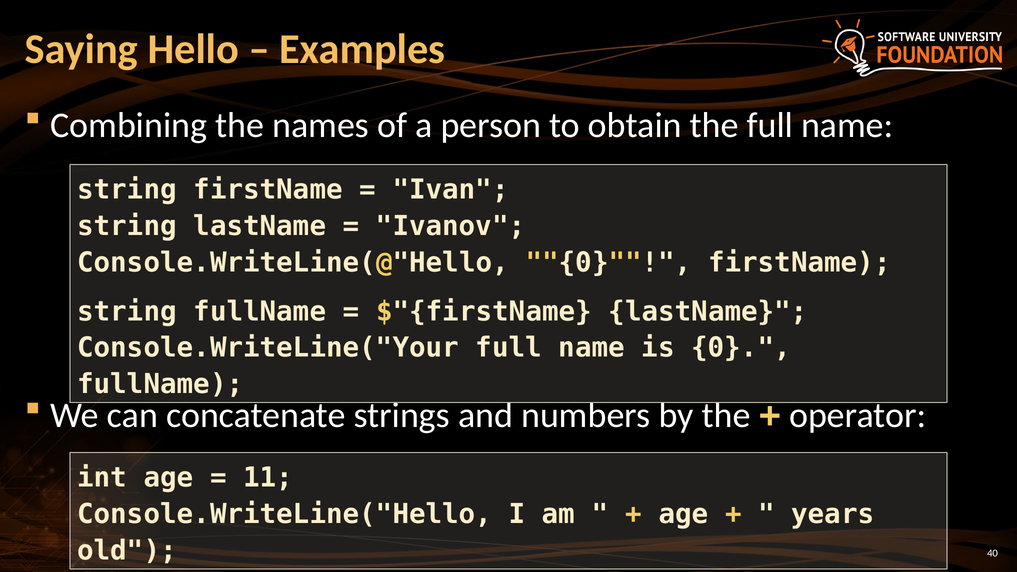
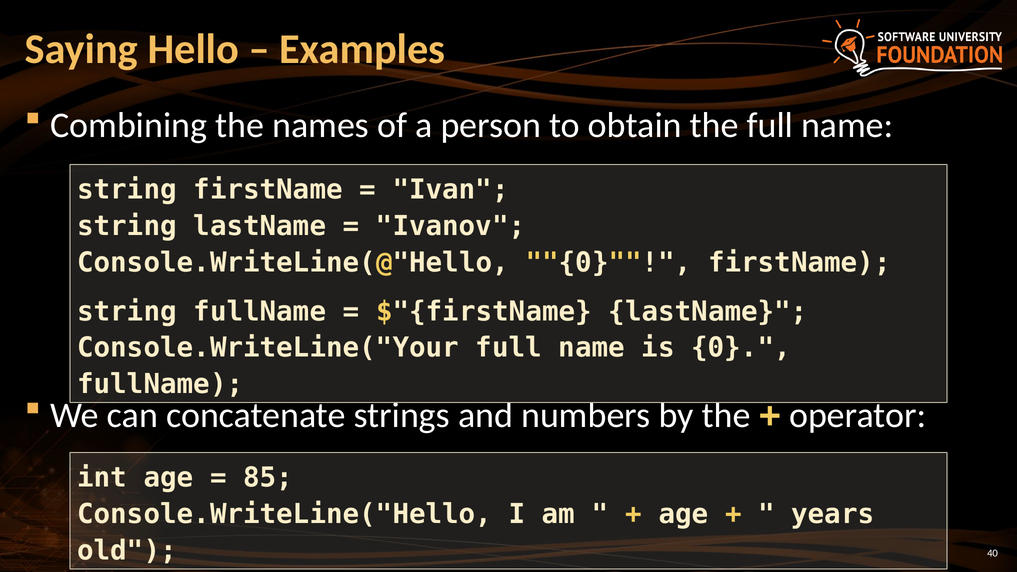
11: 11 -> 85
